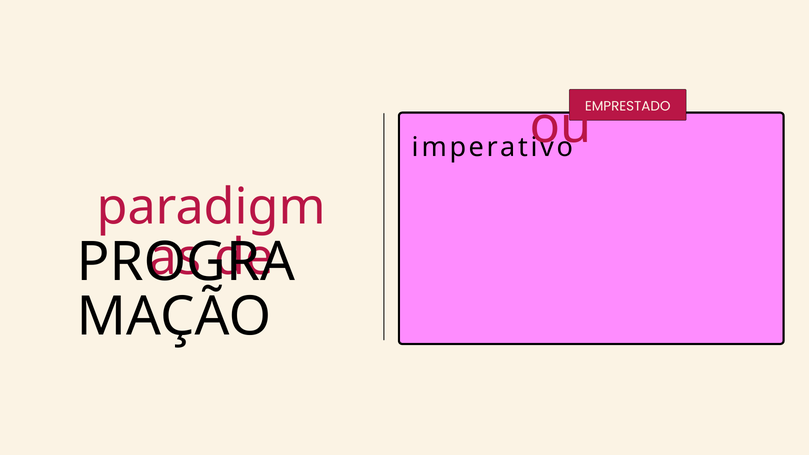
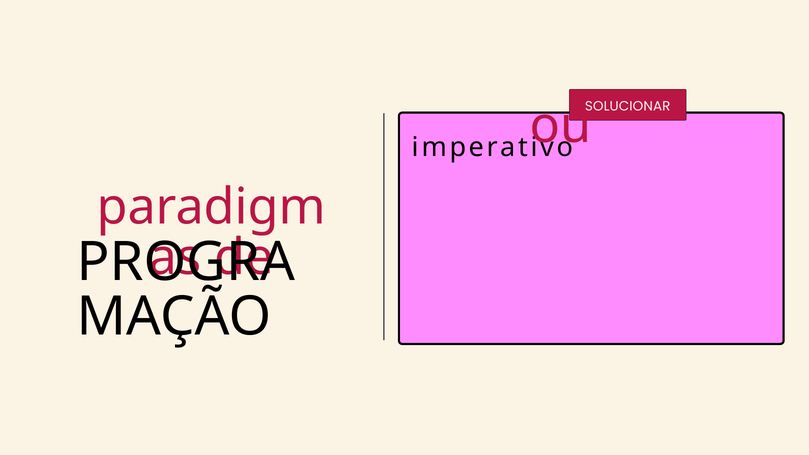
EMPRESTADO: EMPRESTADO -> SOLUCIONAR
